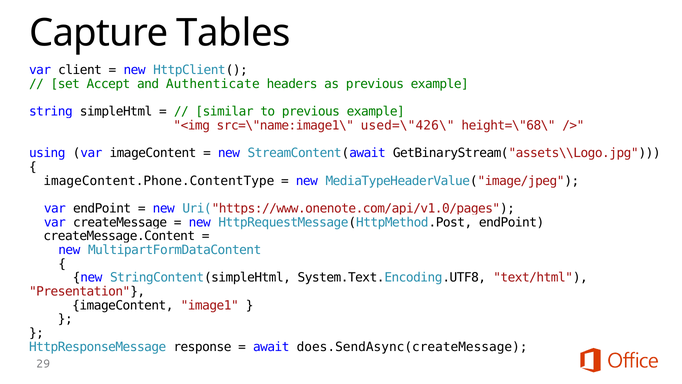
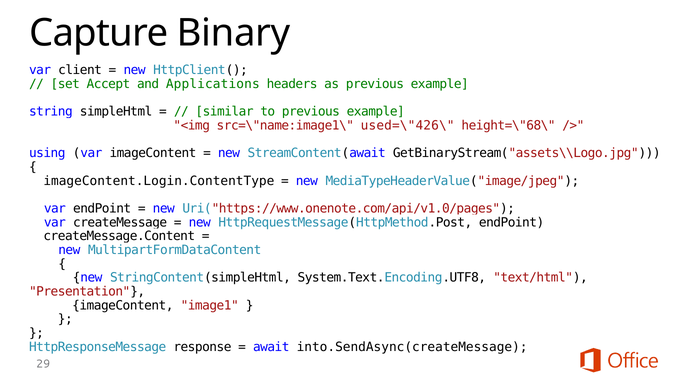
Tables: Tables -> Binary
Authenticate: Authenticate -> Applications
imageContent.Phone.ContentType: imageContent.Phone.ContentType -> imageContent.Login.ContentType
does.SendAsync(createMessage: does.SendAsync(createMessage -> into.SendAsync(createMessage
